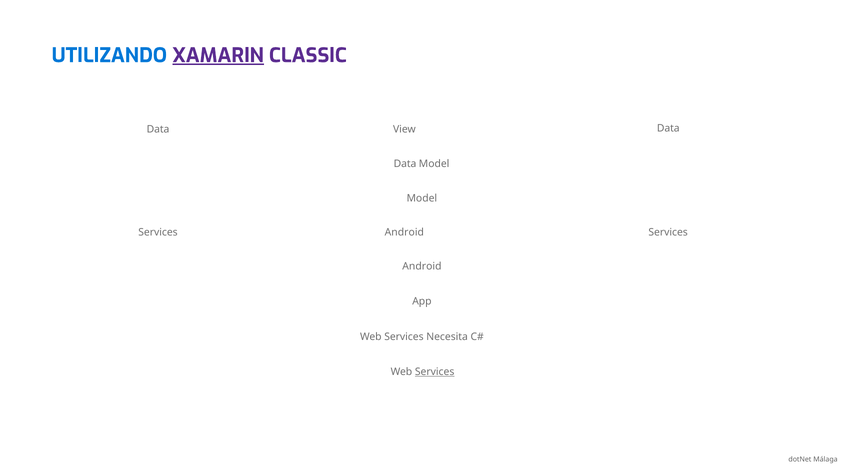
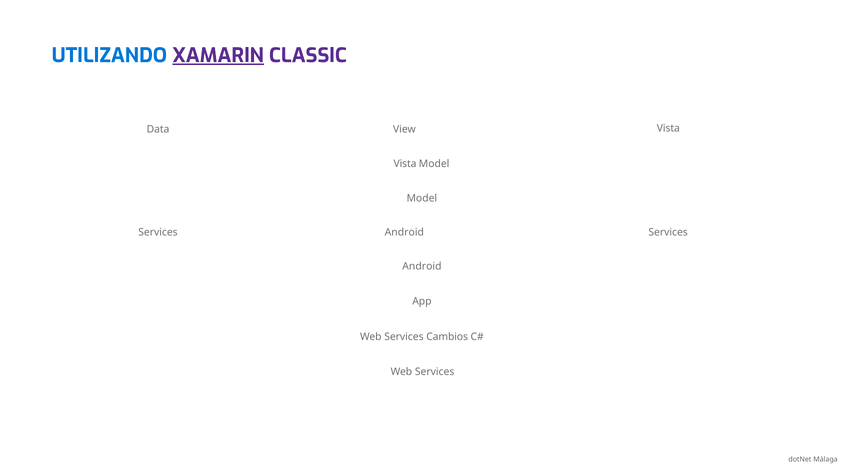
View Data: Data -> Vista
Data at (405, 164): Data -> Vista
Necesita: Necesita -> Cambios
Services at (435, 372) underline: present -> none
